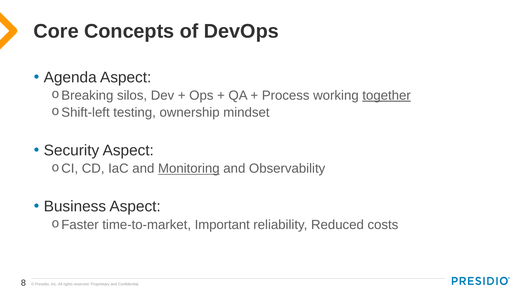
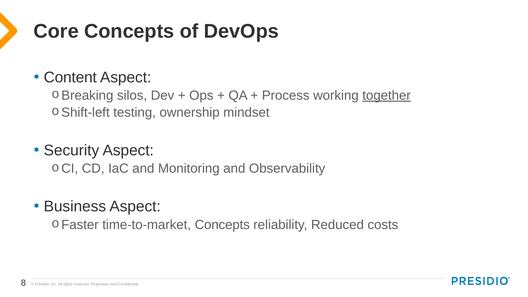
Agenda: Agenda -> Content
Monitoring underline: present -> none
time-to-market Important: Important -> Concepts
